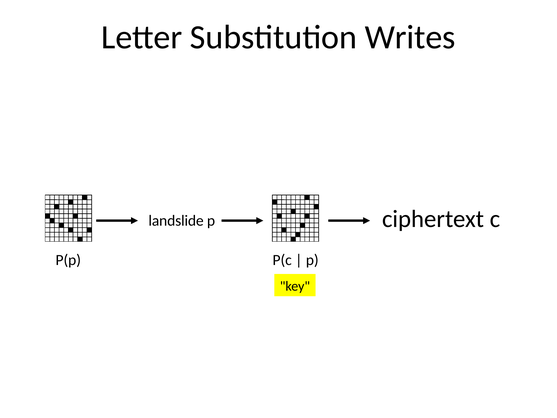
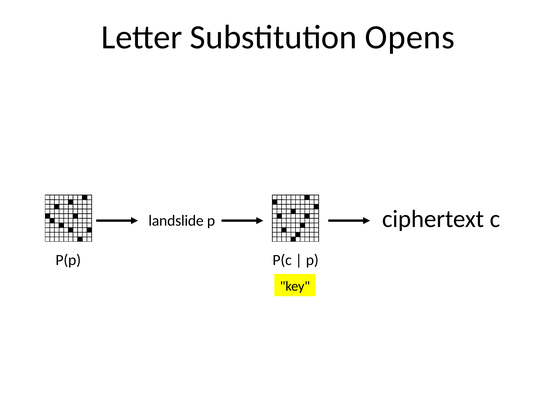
Writes: Writes -> Opens
